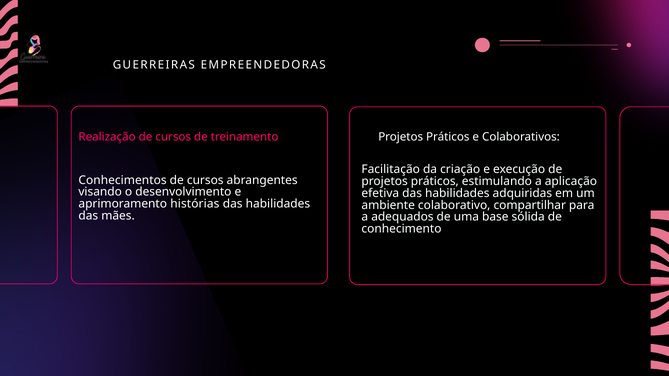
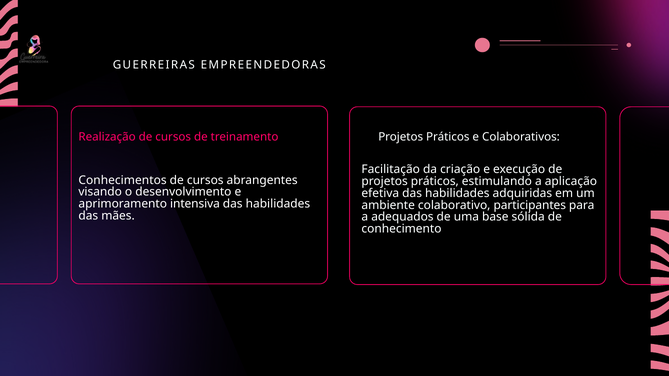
histórias: histórias -> intensiva
compartilhar: compartilhar -> participantes
